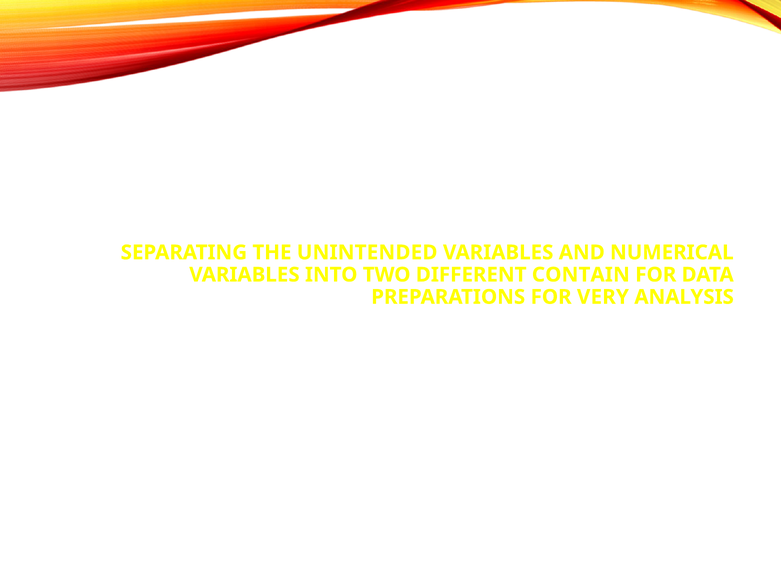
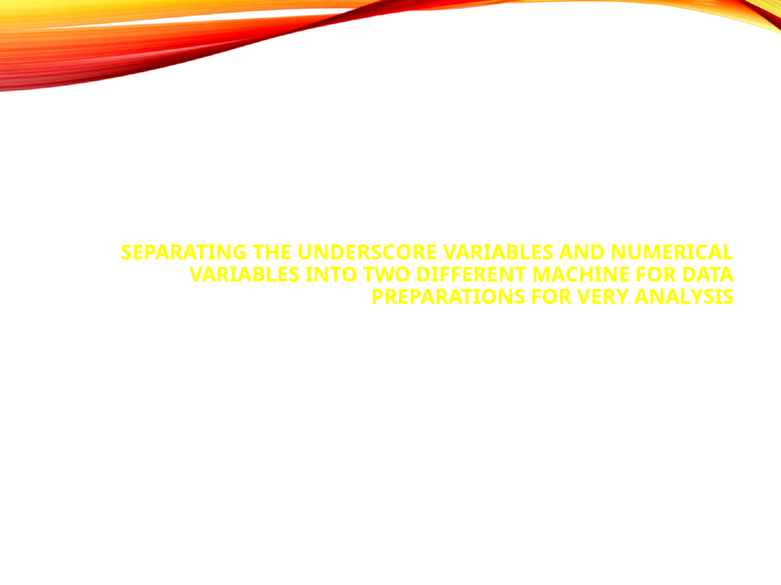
THE UNINTENDED: UNINTENDED -> UNDERSCORE
CONTAIN: CONTAIN -> MACHINE
